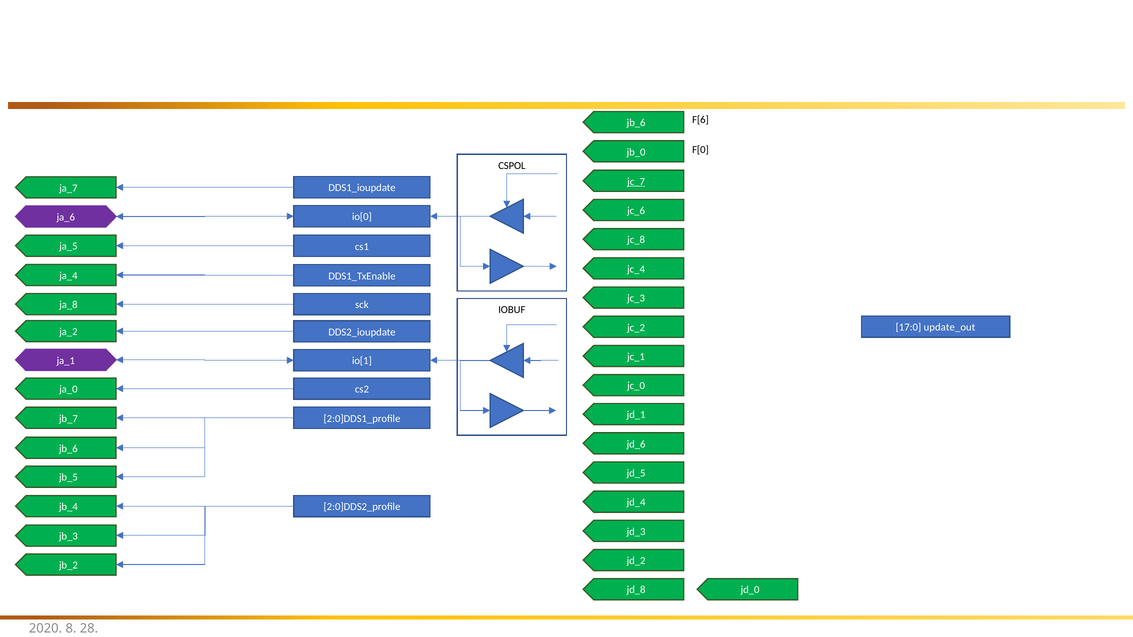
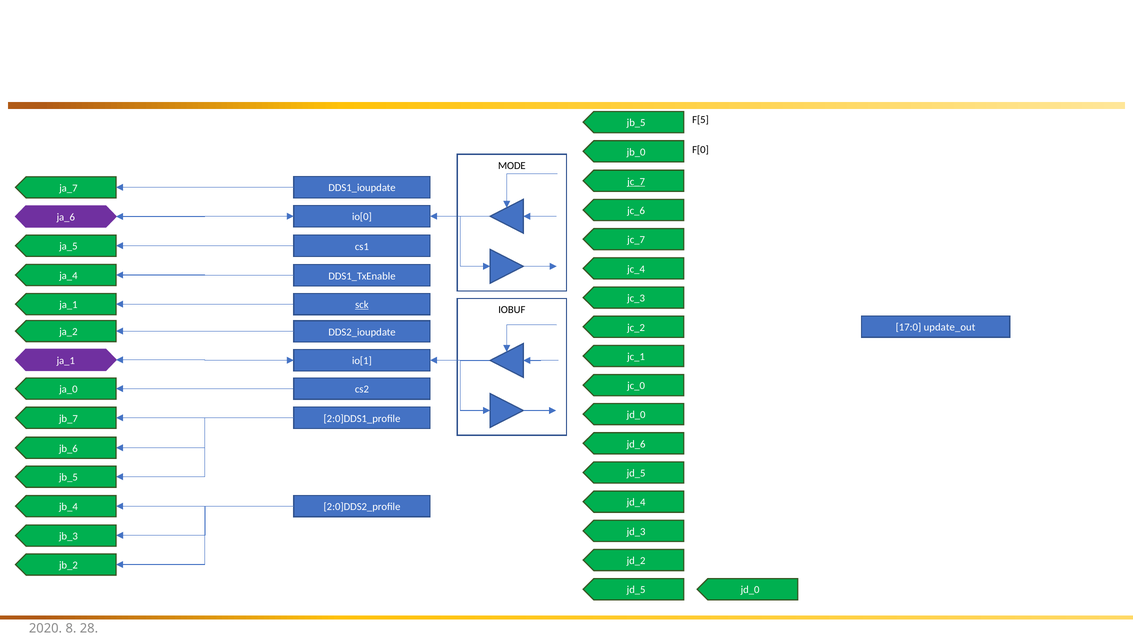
F[6: F[6 -> F[5
jb_6 at (636, 123): jb_6 -> jb_5
CSPOL: CSPOL -> MODE
jc_8 at (636, 240): jc_8 -> jc_7
ja_8 at (68, 305): ja_8 -> ja_1
sck underline: none -> present
jd_1 at (636, 415): jd_1 -> jd_0
jd_8 at (636, 590): jd_8 -> jd_5
